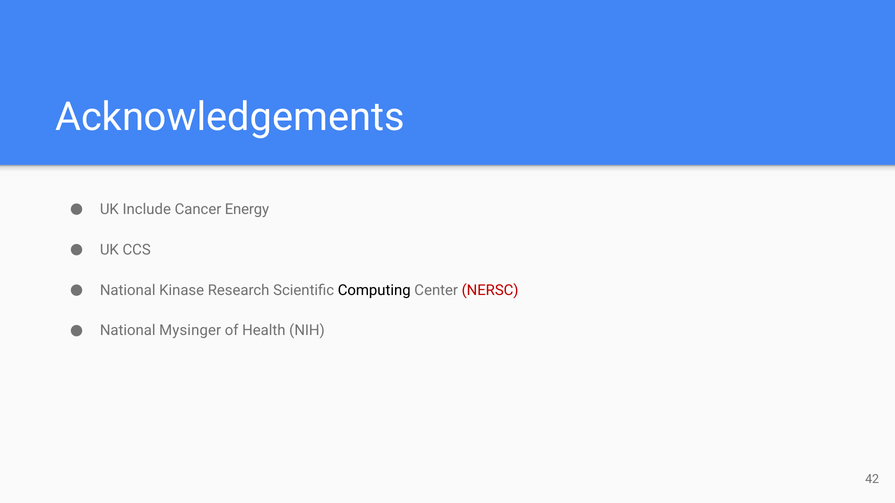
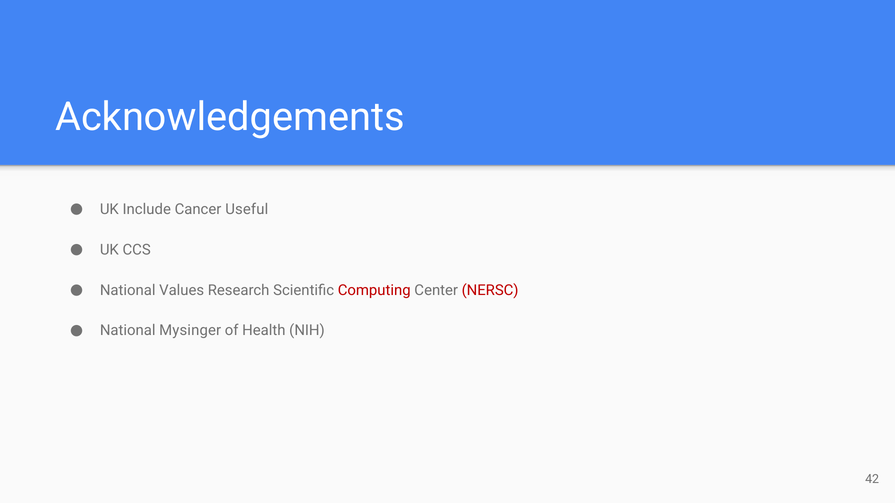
Energy: Energy -> Useful
Kinase: Kinase -> Values
Computing colour: black -> red
